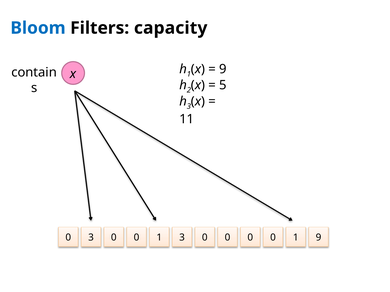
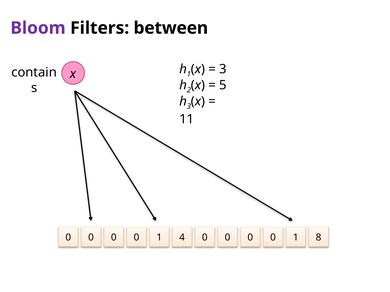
Bloom colour: blue -> purple
capacity: capacity -> between
9 at (223, 69): 9 -> 3
3 at (91, 238): 3 -> 0
1 3: 3 -> 4
1 9: 9 -> 8
